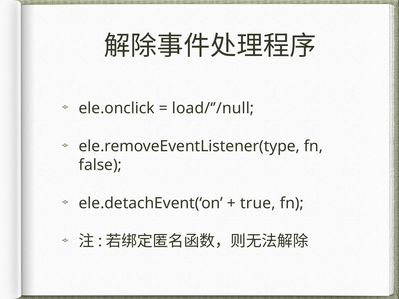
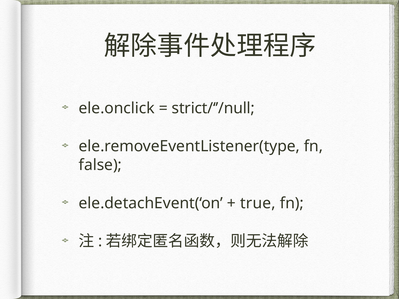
load/‘’/null: load/‘’/null -> strict/‘’/null
